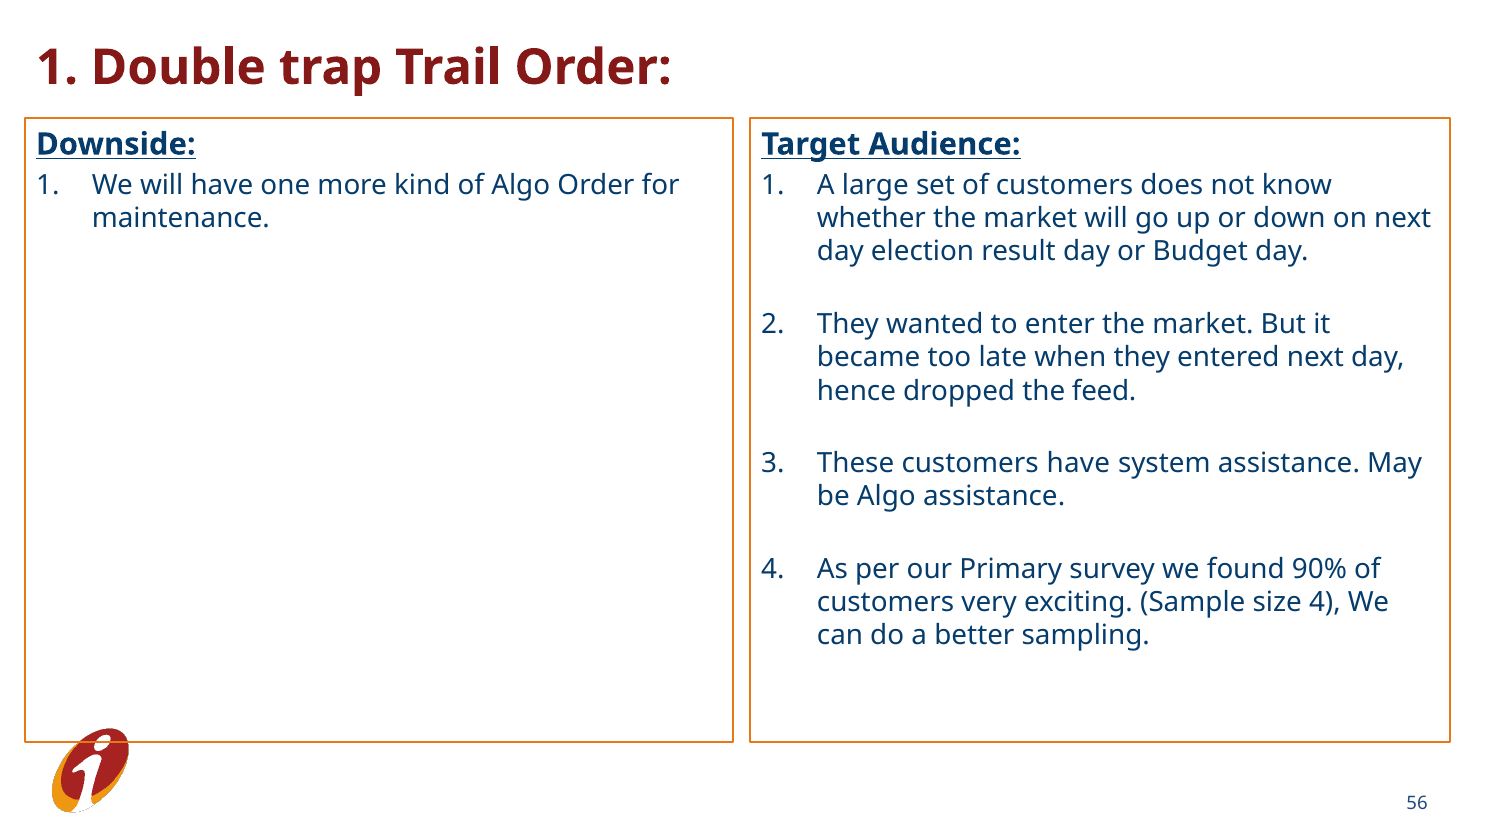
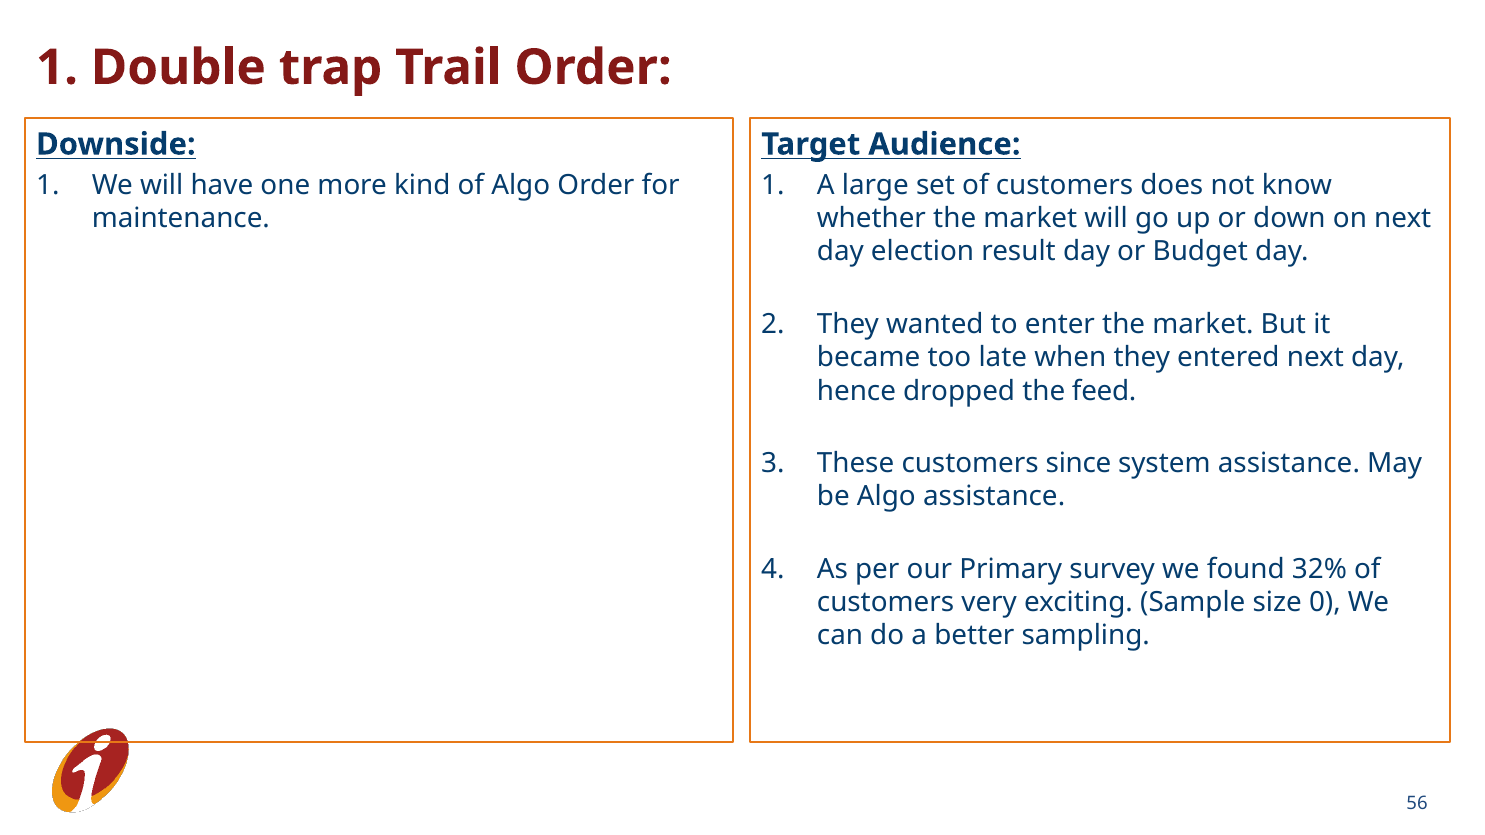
customers have: have -> since
90%: 90% -> 32%
size 4: 4 -> 0
